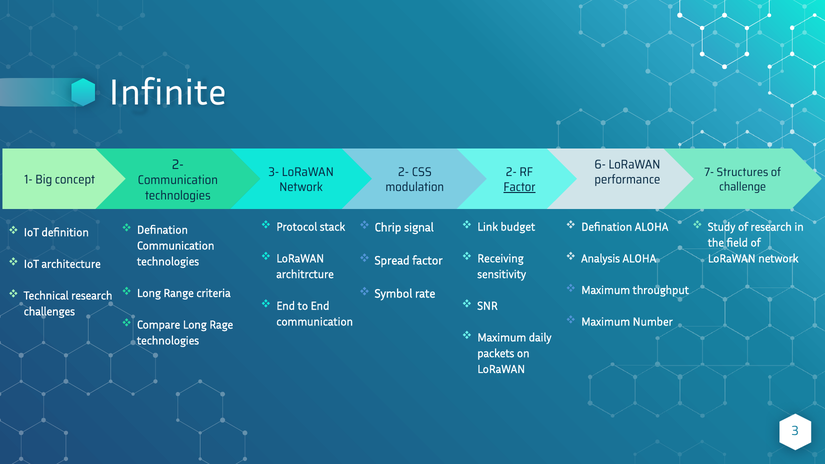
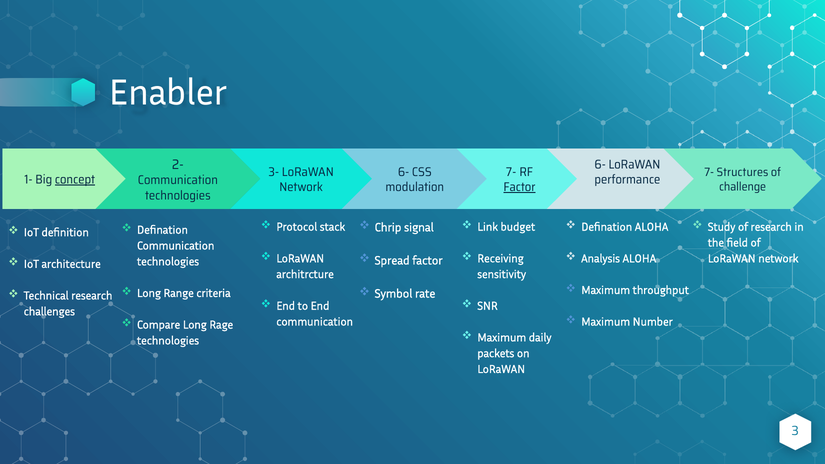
Infinite: Infinite -> Enabler
2- at (404, 172): 2- -> 6-
2- at (511, 172): 2- -> 7-
concept underline: none -> present
